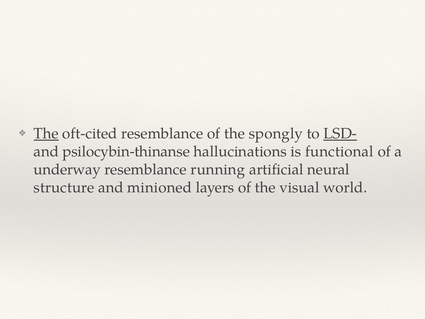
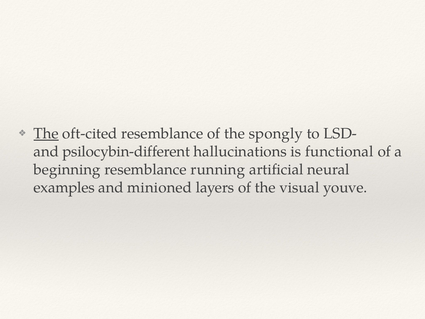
LSD- underline: present -> none
psilocybin-thinanse: psilocybin-thinanse -> psilocybin-different
underway: underway -> beginning
structure: structure -> examples
world: world -> youve
